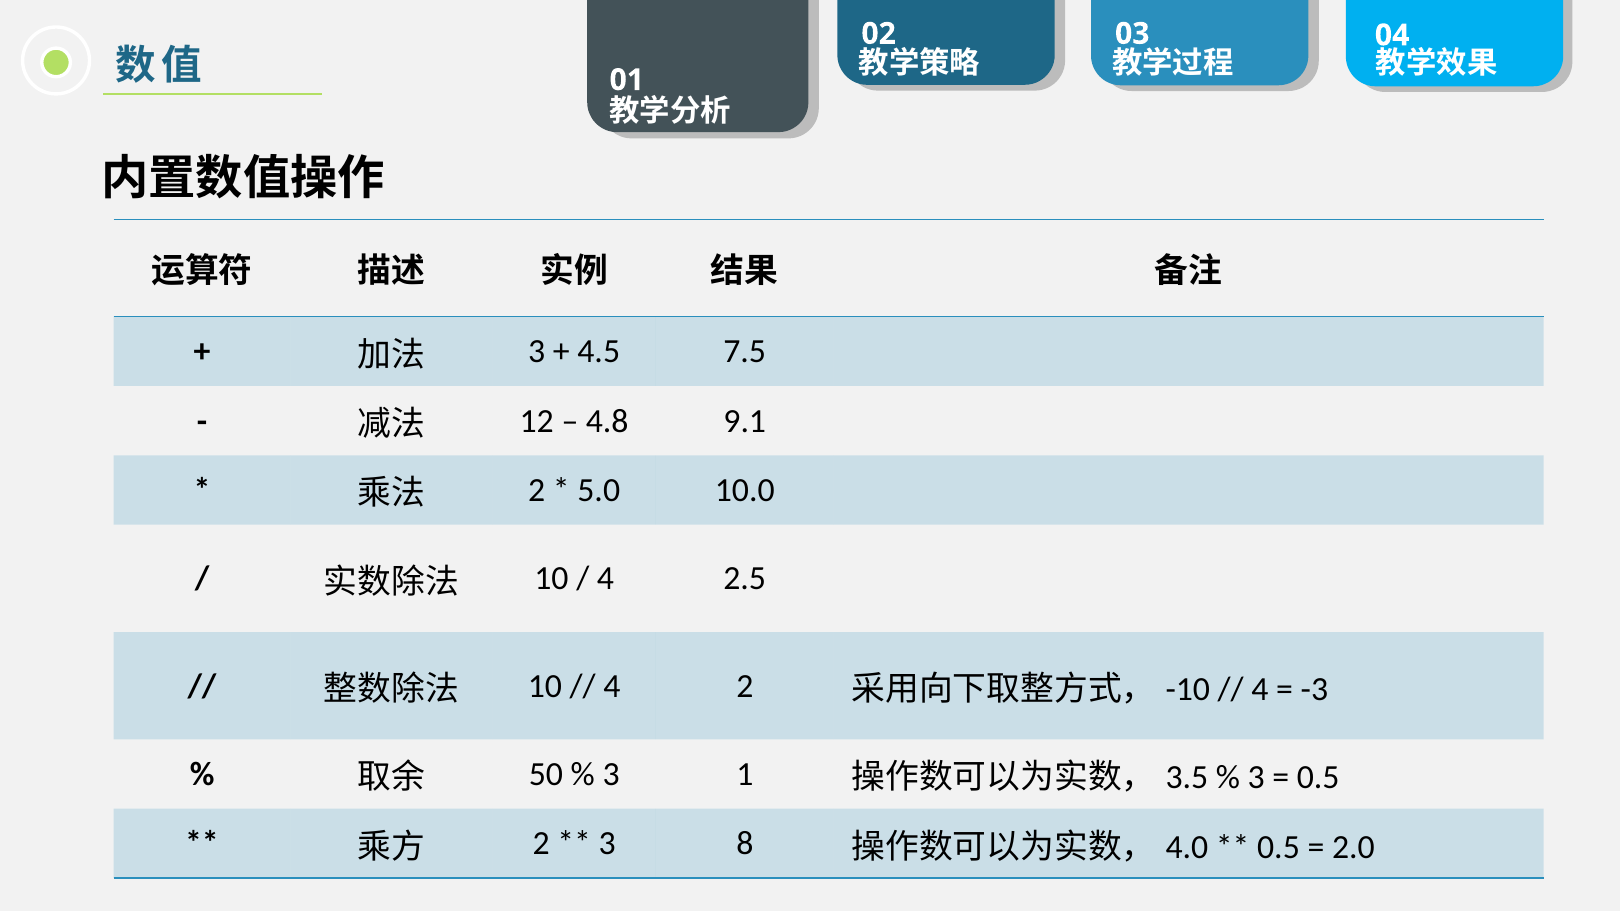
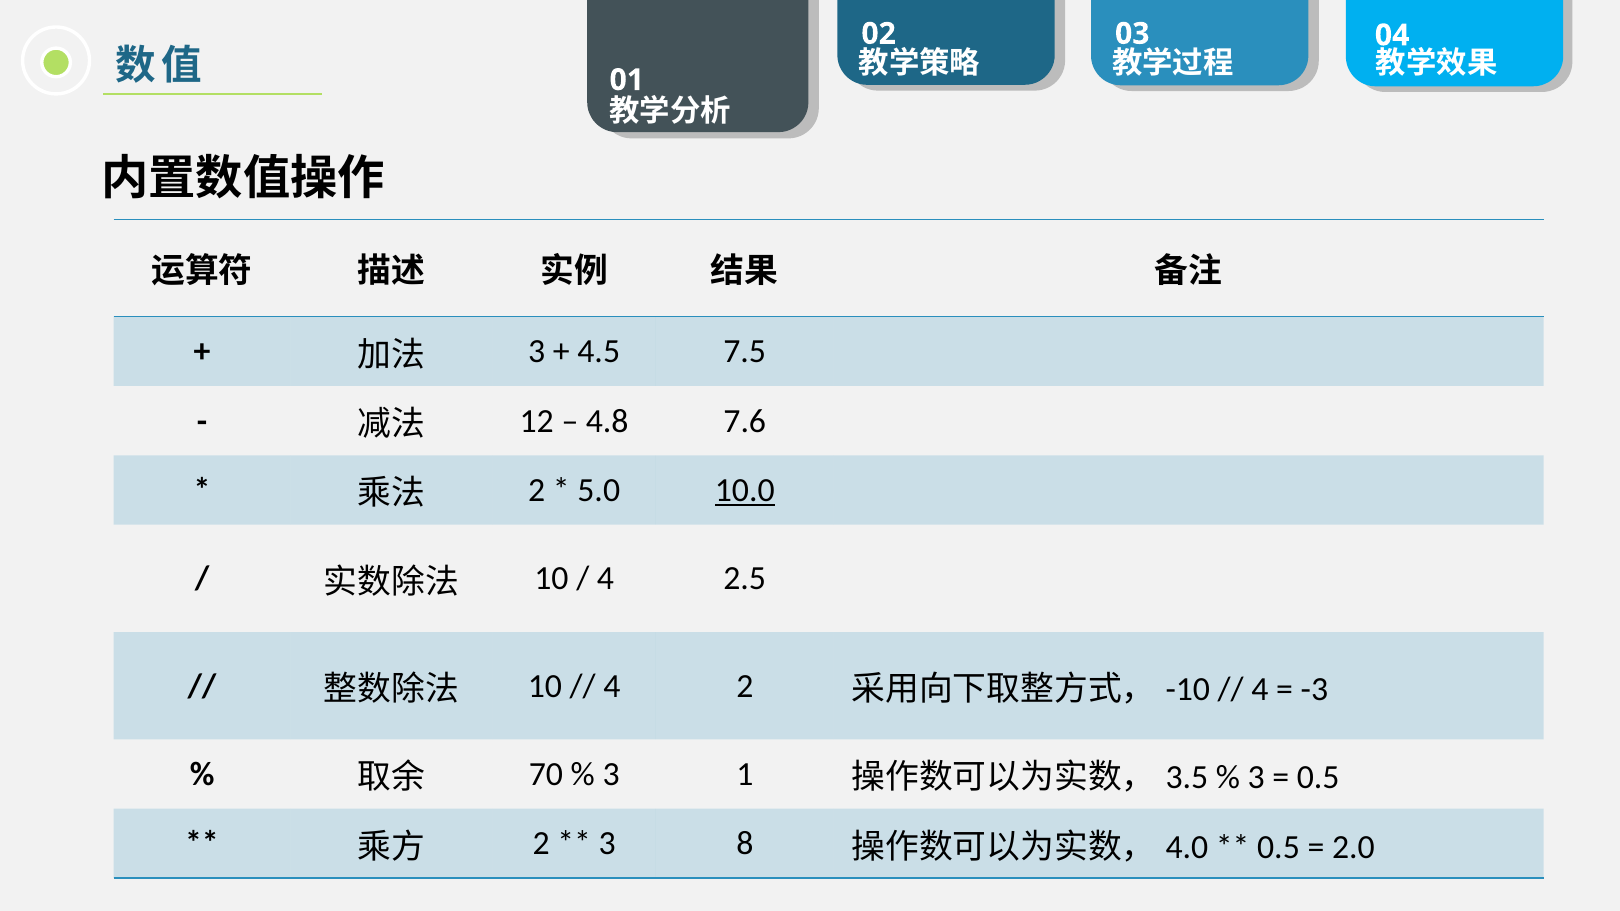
9.1: 9.1 -> 7.6
10.0 underline: none -> present
50: 50 -> 70
